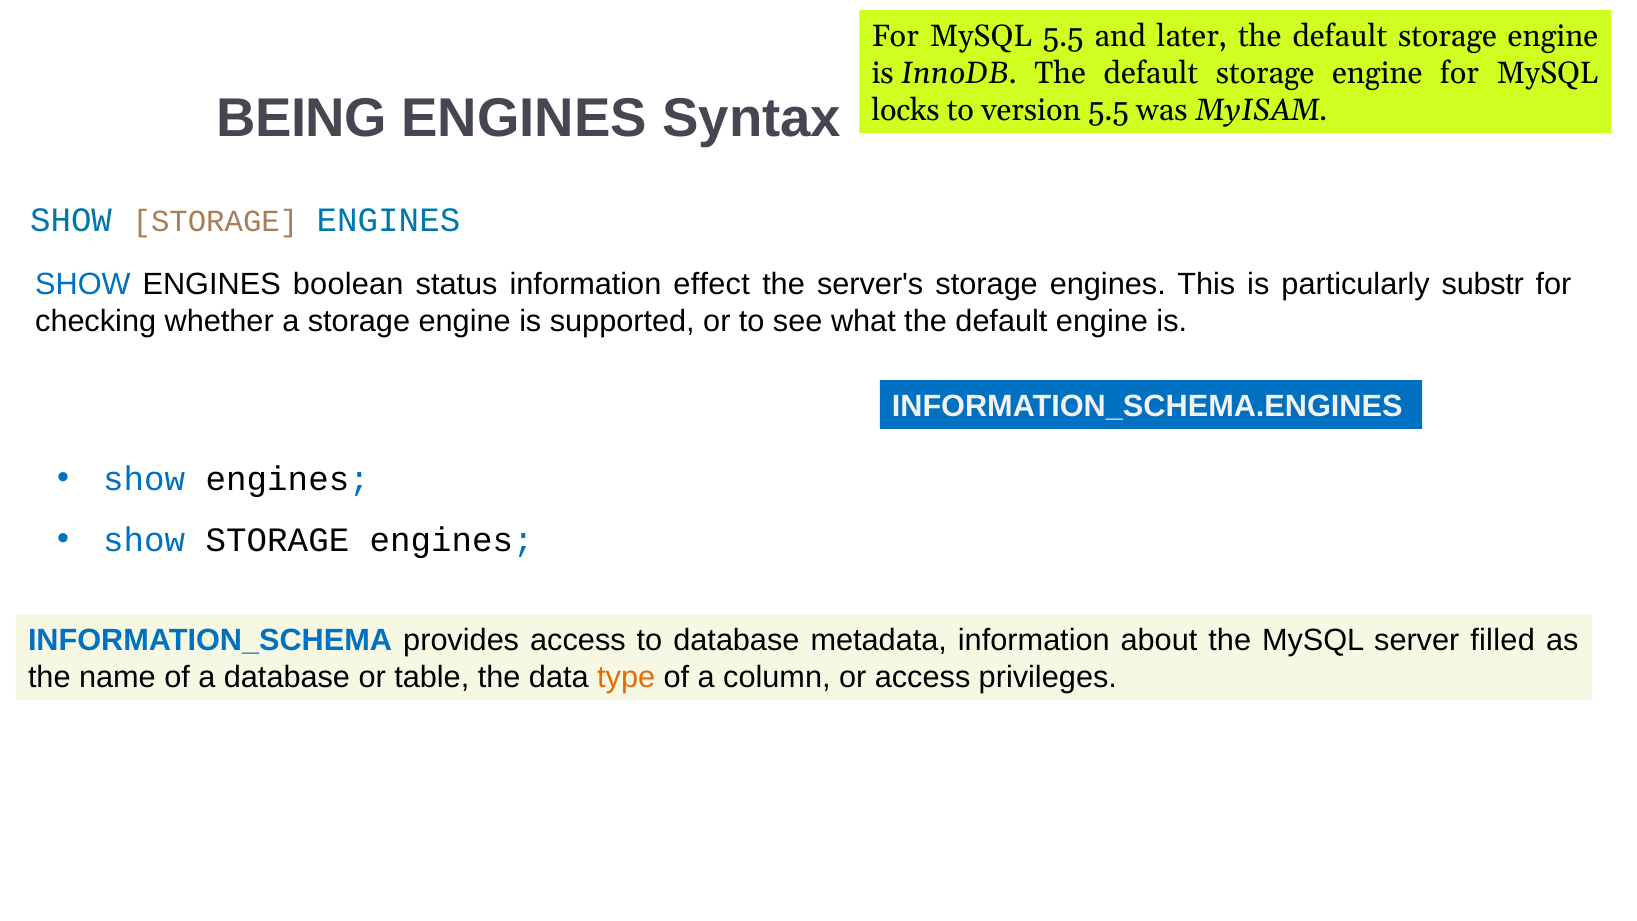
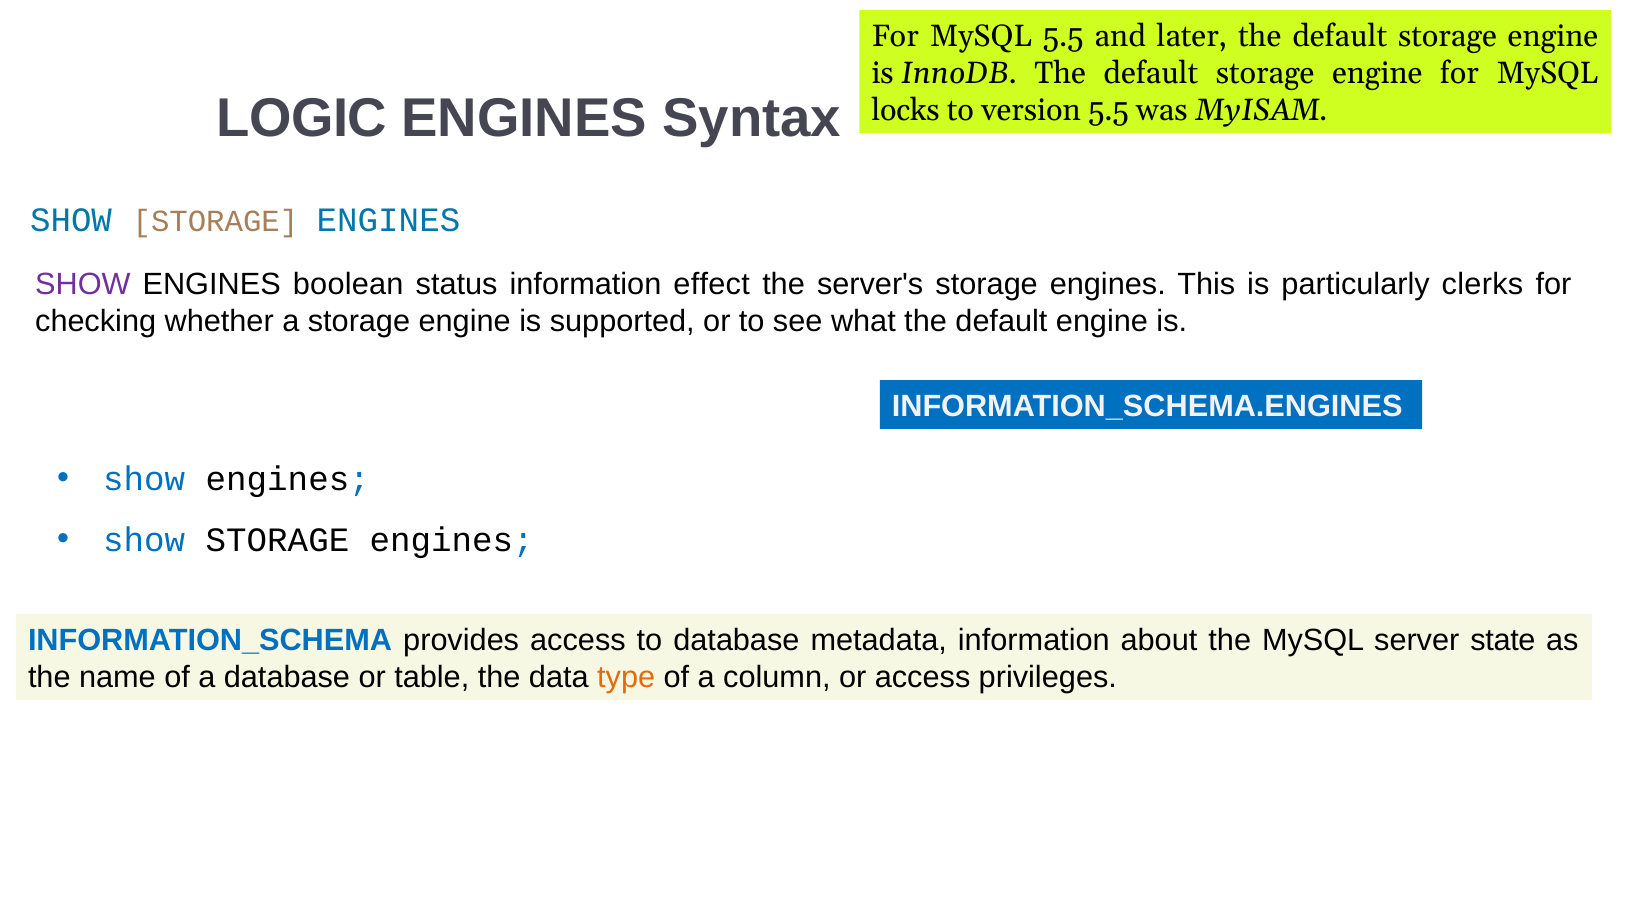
BEING: BEING -> LOGIC
SHOW at (83, 284) colour: blue -> purple
substr: substr -> clerks
filled: filled -> state
